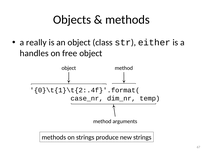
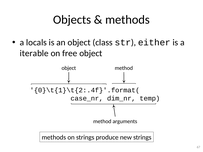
really: really -> locals
handles: handles -> iterable
